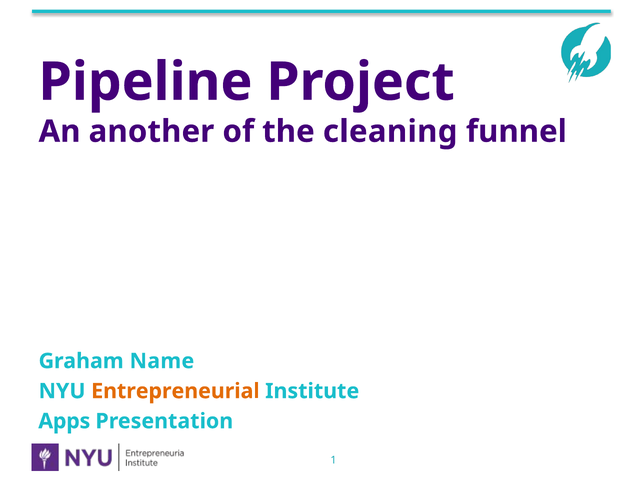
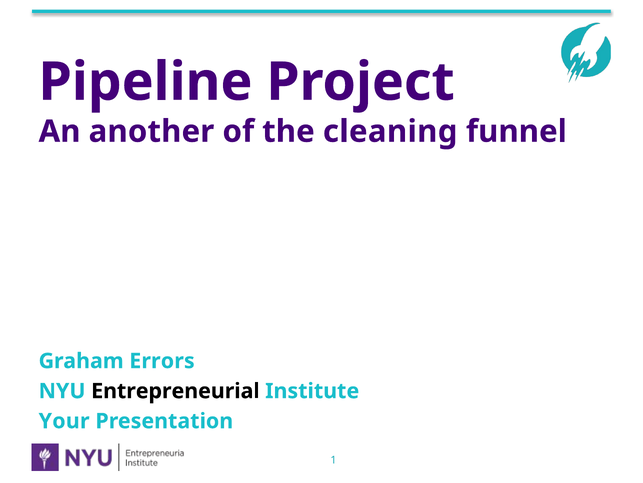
Name: Name -> Errors
Entrepreneurial colour: orange -> black
Apps: Apps -> Your
